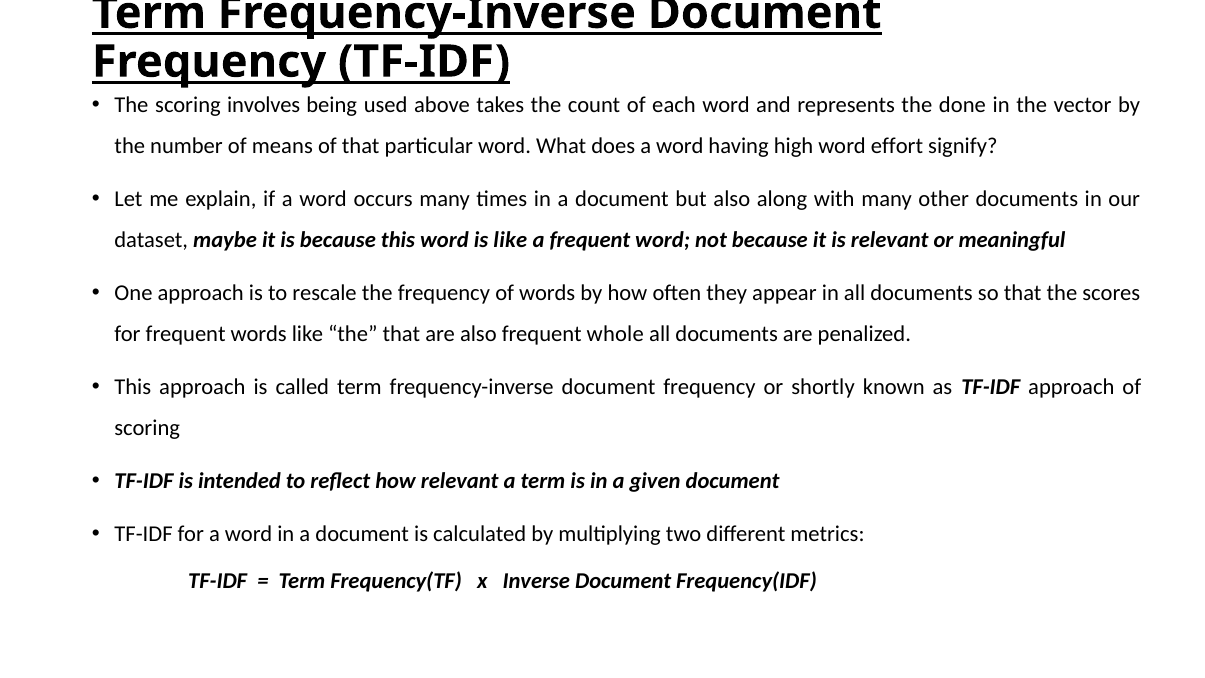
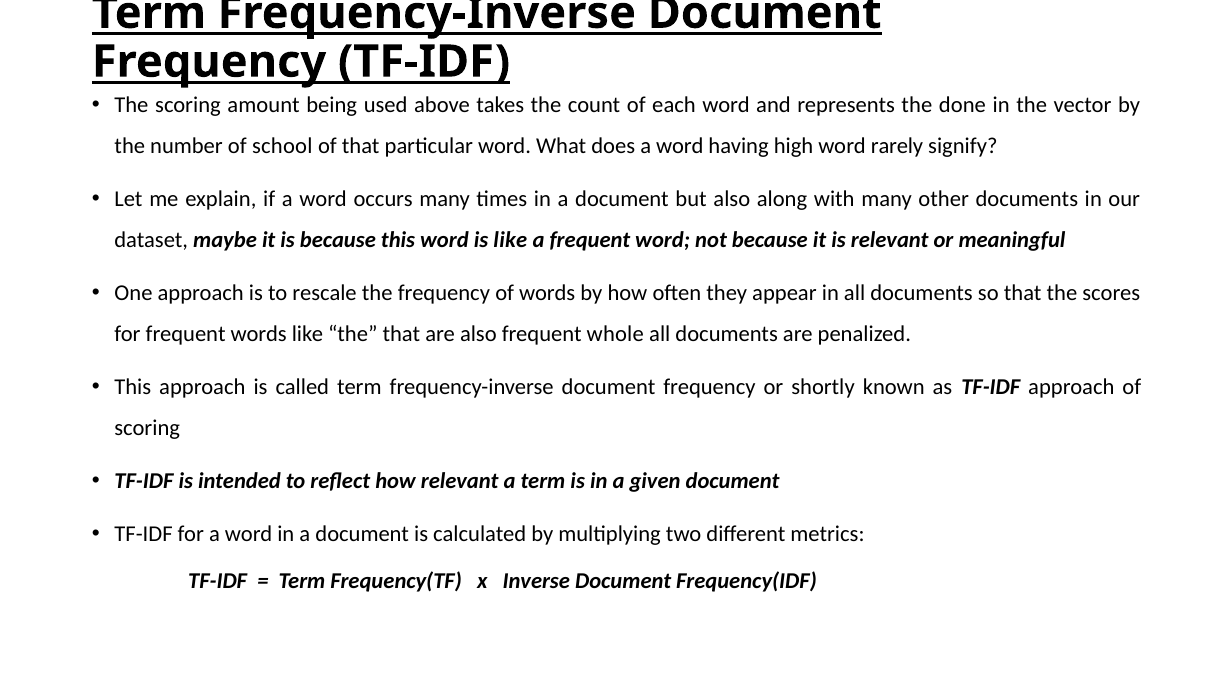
involves: involves -> amount
means: means -> school
effort: effort -> rarely
